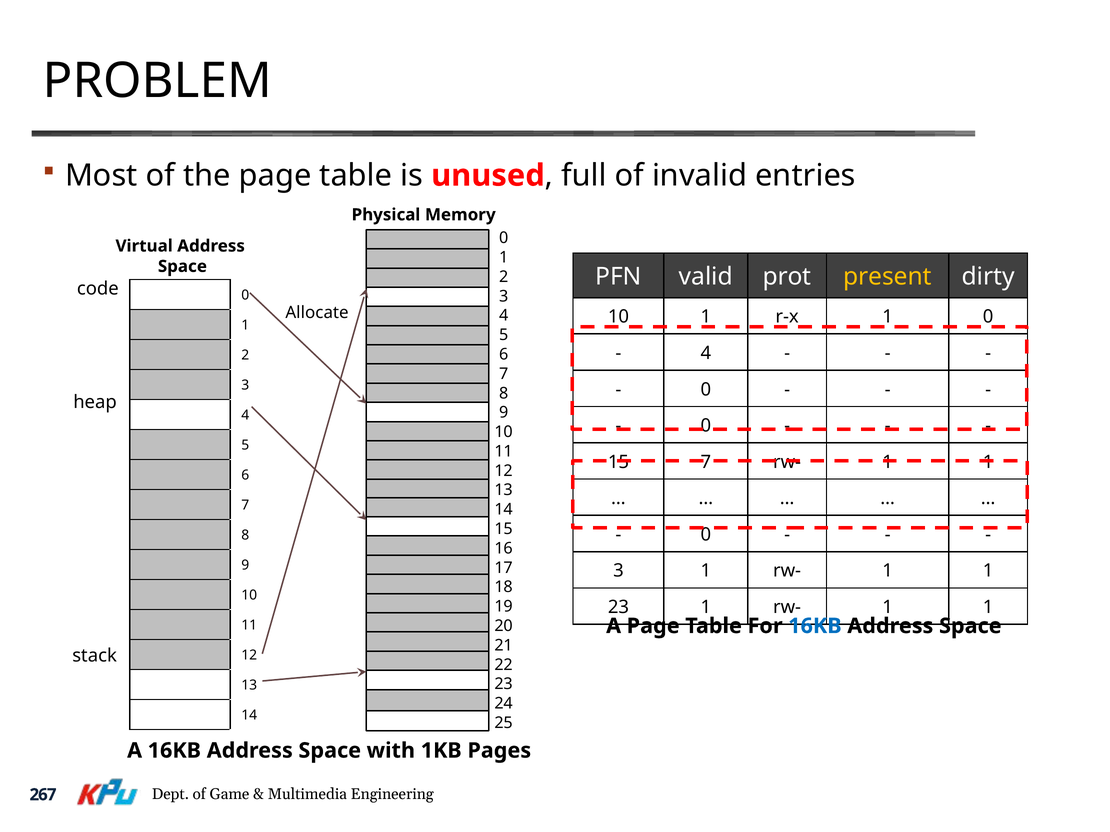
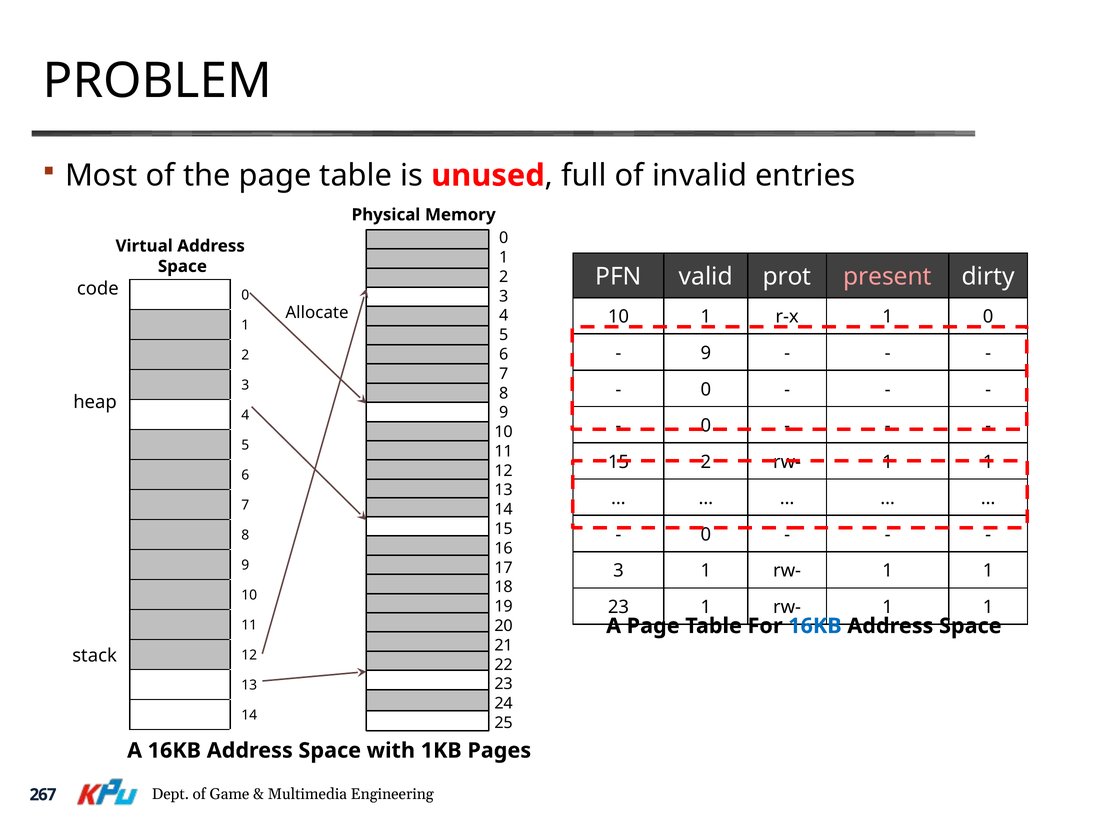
present colour: yellow -> pink
4 at (706, 353): 4 -> 9
15 7: 7 -> 2
